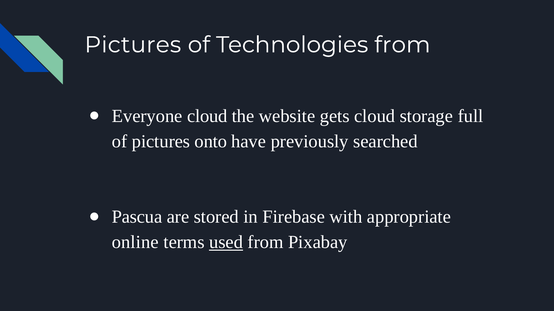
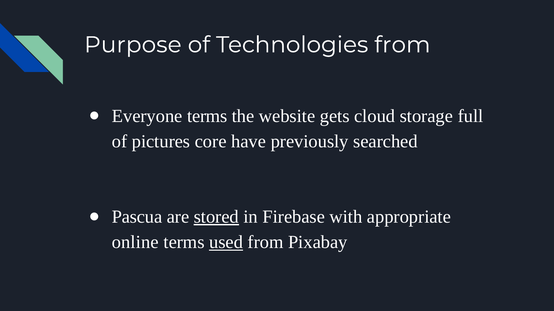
Pictures at (133, 45): Pictures -> Purpose
Everyone cloud: cloud -> terms
onto: onto -> core
stored underline: none -> present
